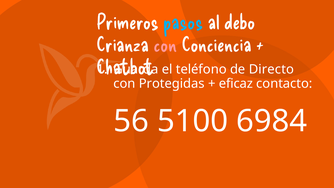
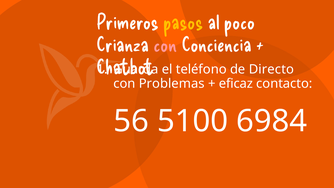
pasos colour: light blue -> yellow
debo: debo -> poco
Protegidas: Protegidas -> Problemas
